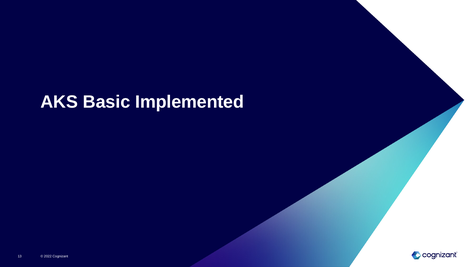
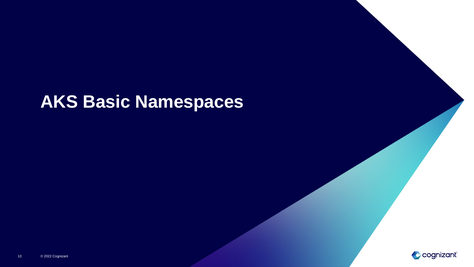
Implemented: Implemented -> Namespaces
